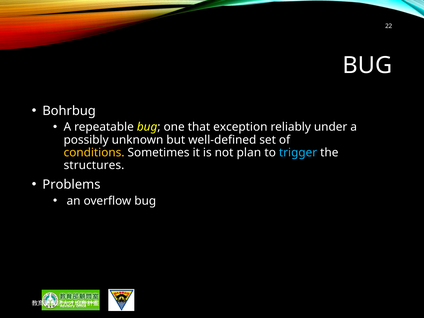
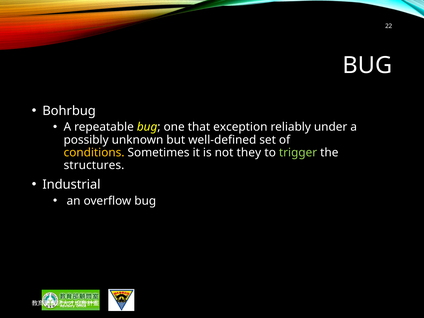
plan: plan -> they
trigger colour: light blue -> light green
Problems: Problems -> Industrial
